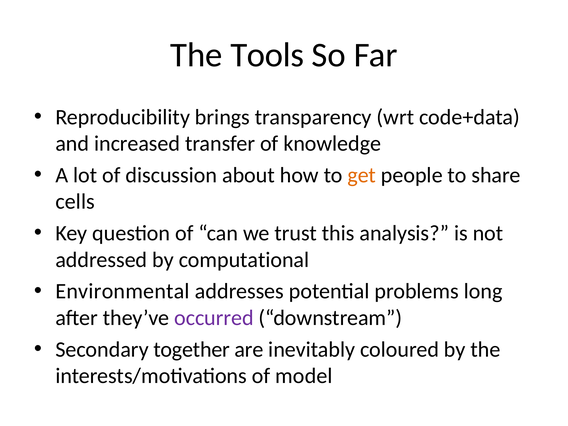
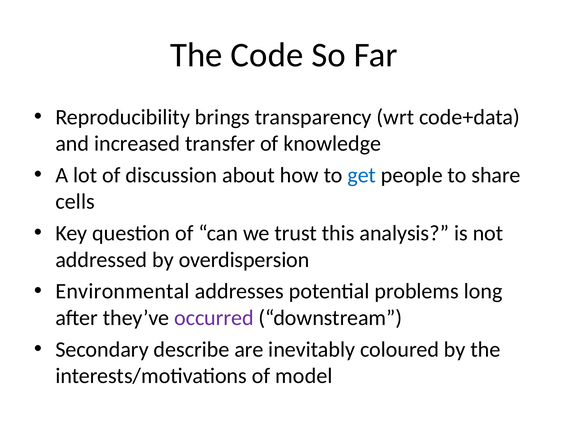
Tools: Tools -> Code
get colour: orange -> blue
computational: computational -> overdispersion
together: together -> describe
